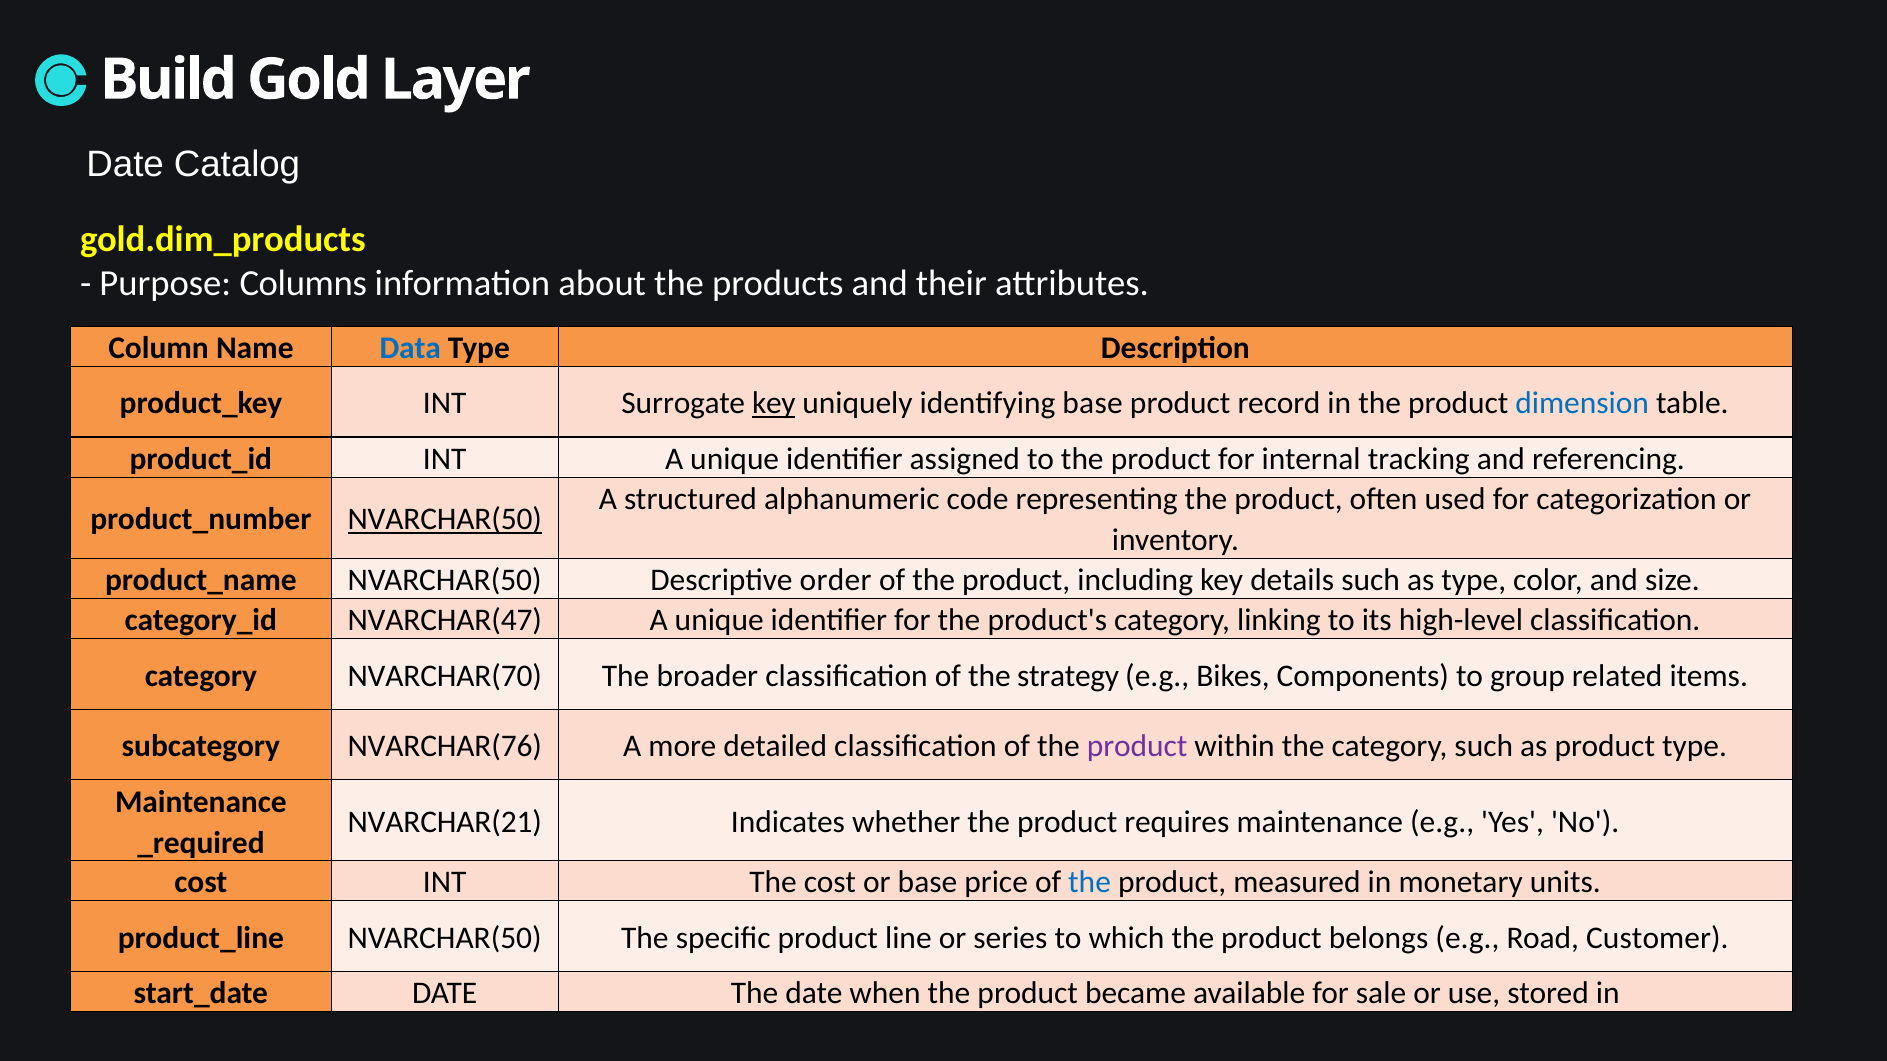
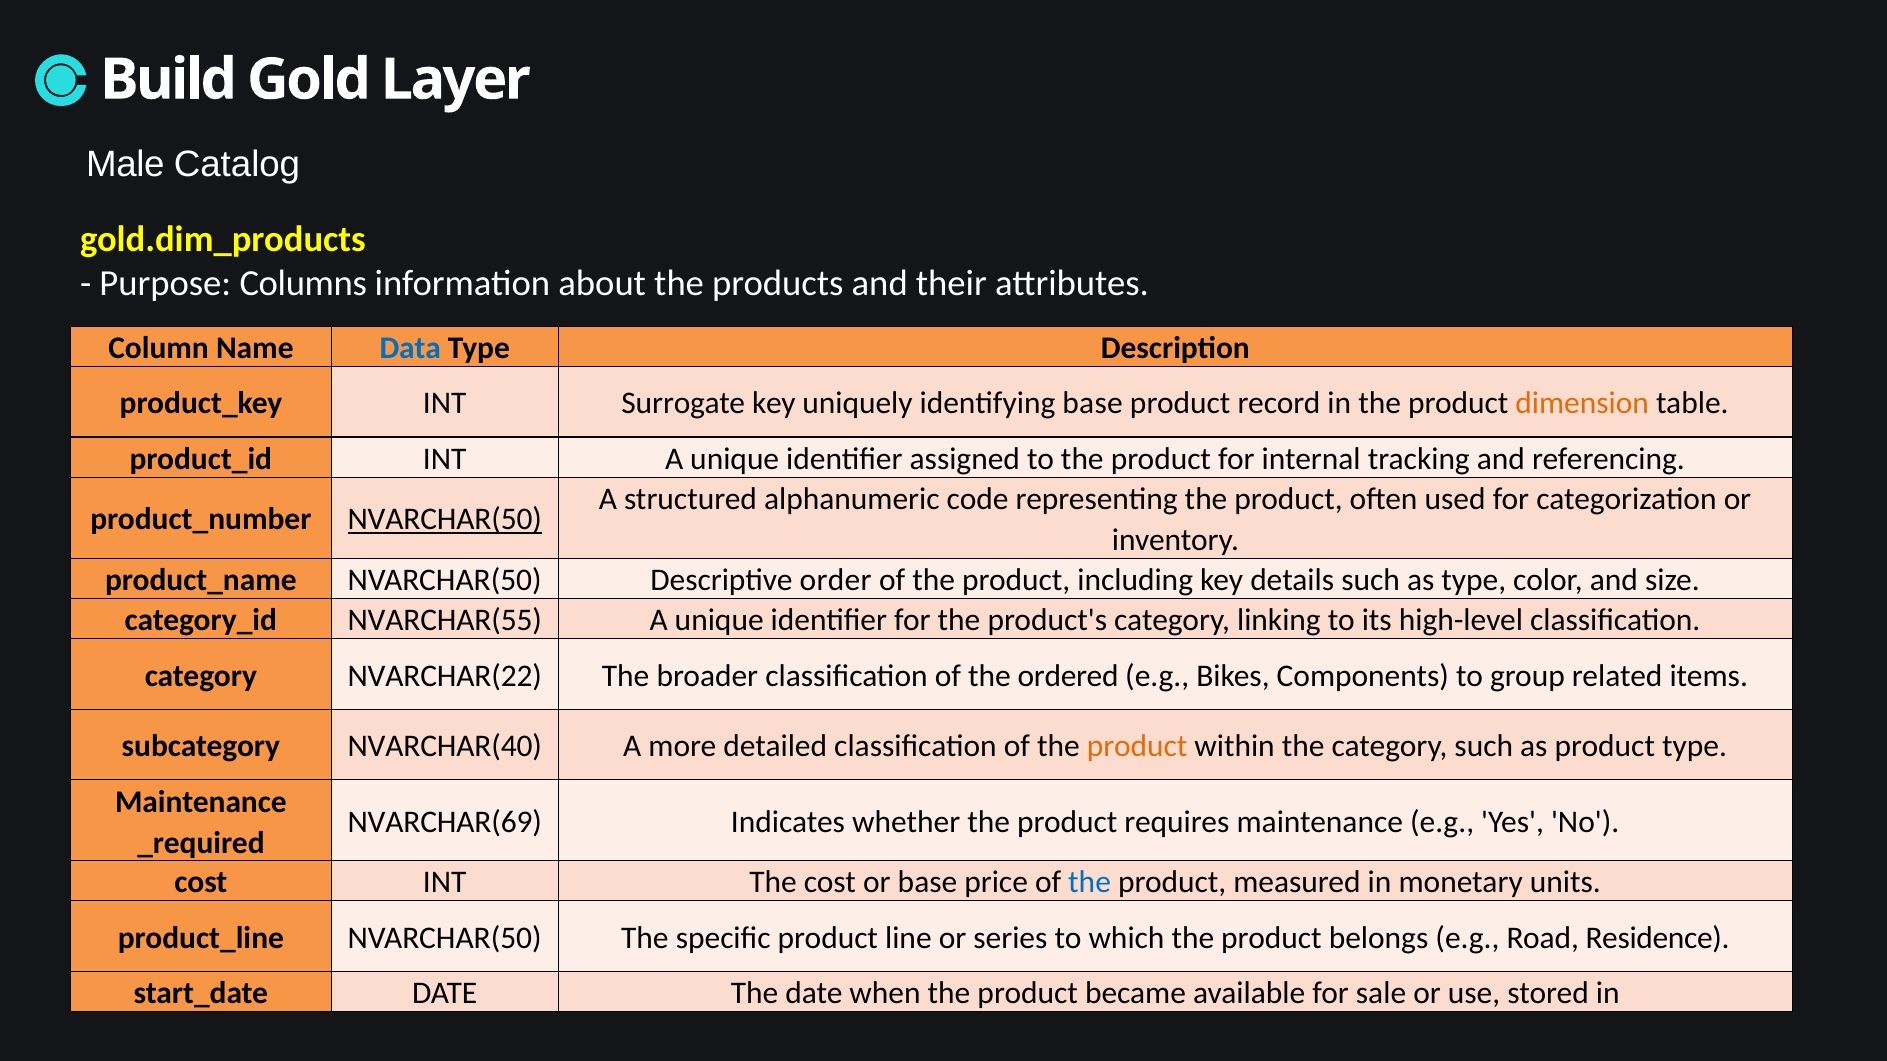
Date at (125, 164): Date -> Male
key at (774, 404) underline: present -> none
dimension colour: blue -> orange
NVARCHAR(47: NVARCHAR(47 -> NVARCHAR(55
NVARCHAR(70: NVARCHAR(70 -> NVARCHAR(22
strategy: strategy -> ordered
NVARCHAR(76: NVARCHAR(76 -> NVARCHAR(40
product at (1137, 746) colour: purple -> orange
NVARCHAR(21: NVARCHAR(21 -> NVARCHAR(69
Customer: Customer -> Residence
